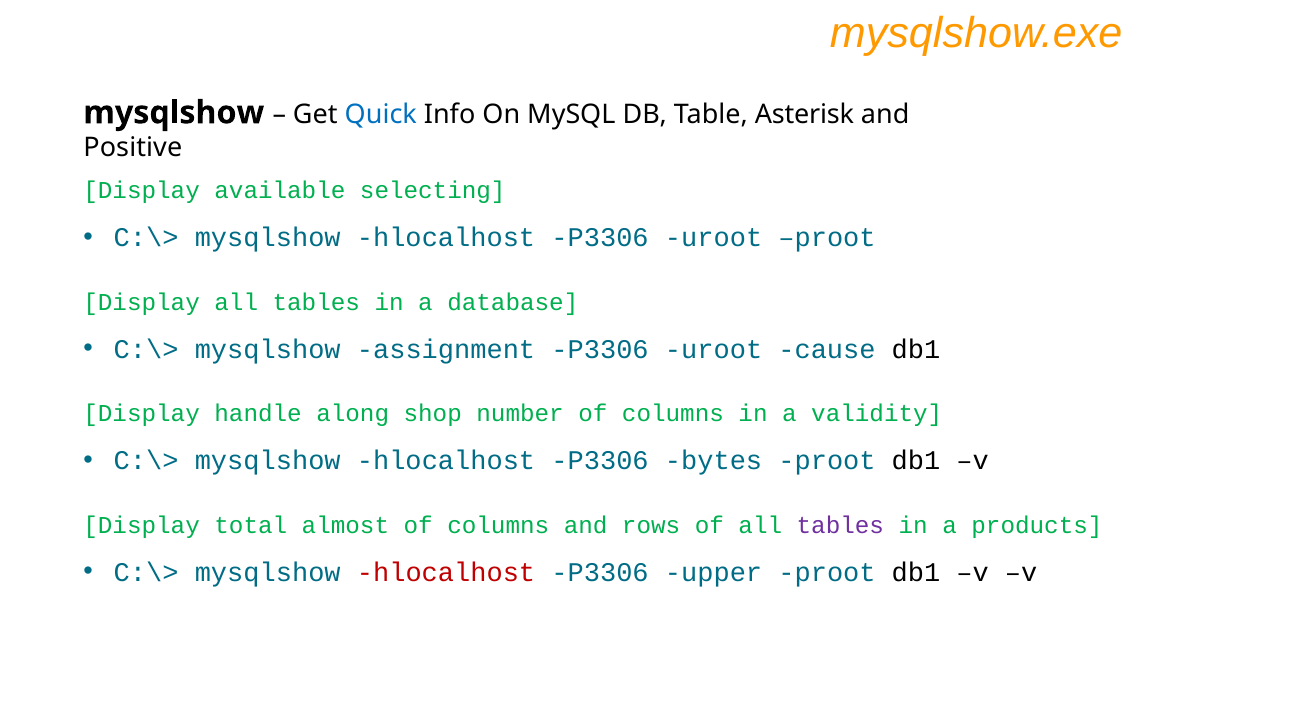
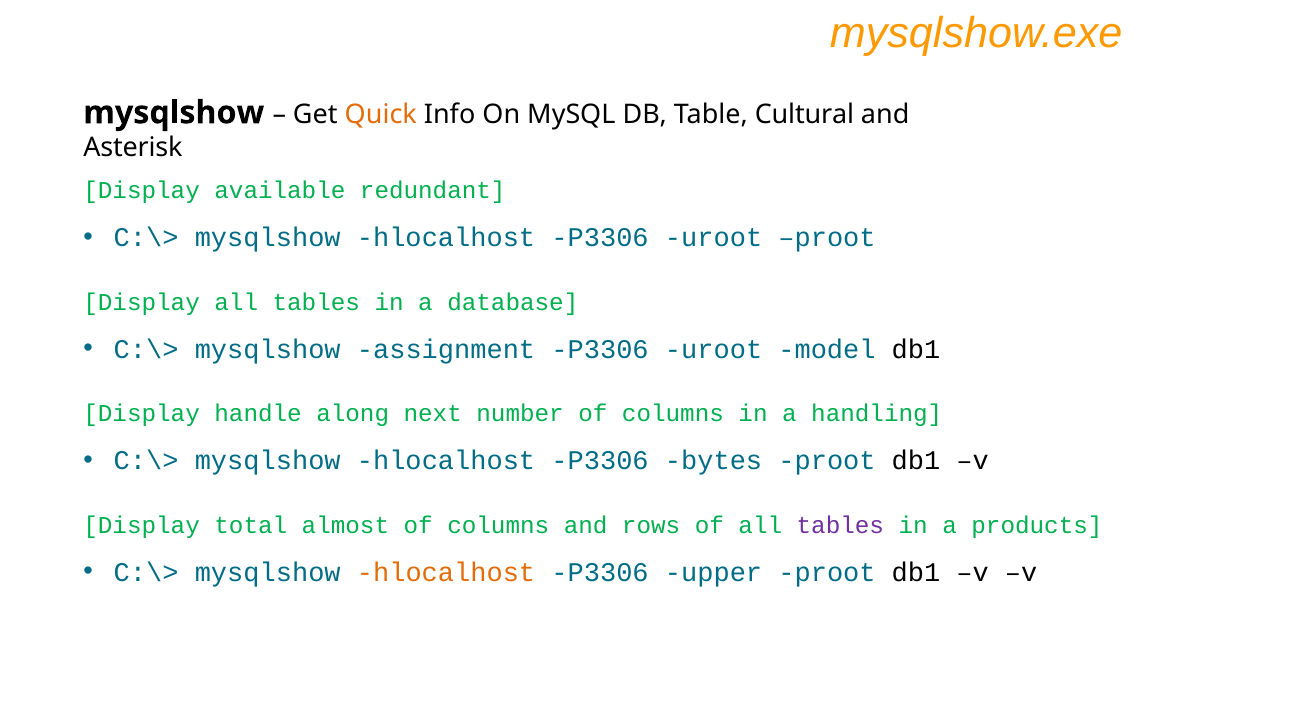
Quick colour: blue -> orange
Asterisk: Asterisk -> Cultural
Positive: Positive -> Asterisk
selecting: selecting -> redundant
cause: cause -> model
shop: shop -> next
validity: validity -> handling
hlocalhost at (446, 572) colour: red -> orange
